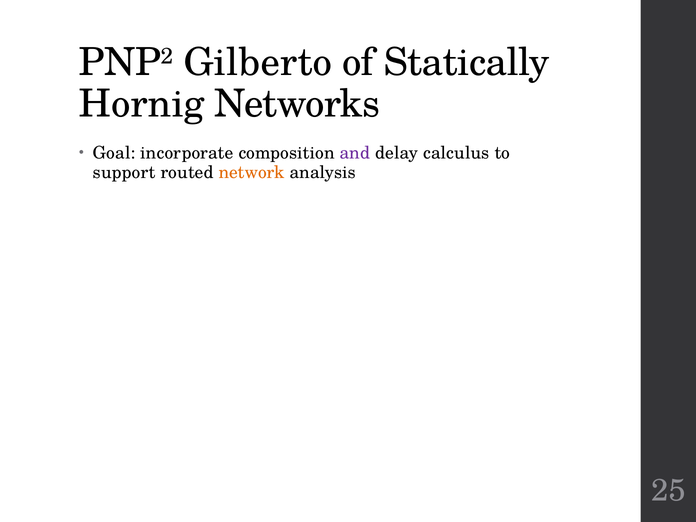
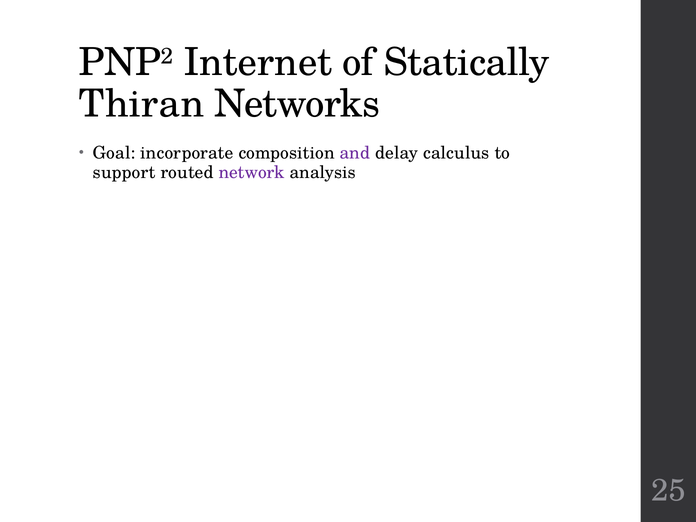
Gilberto: Gilberto -> Internet
Hornig: Hornig -> Thiran
network colour: orange -> purple
